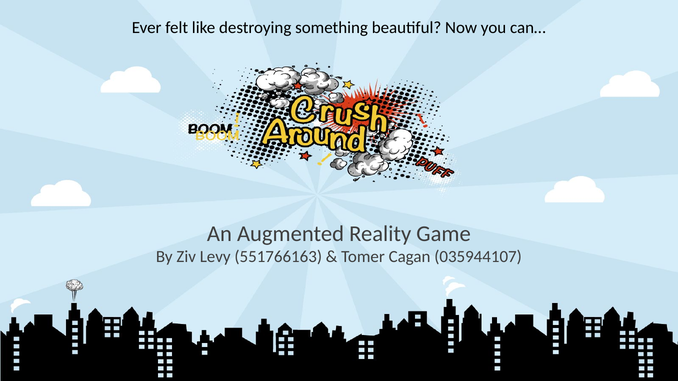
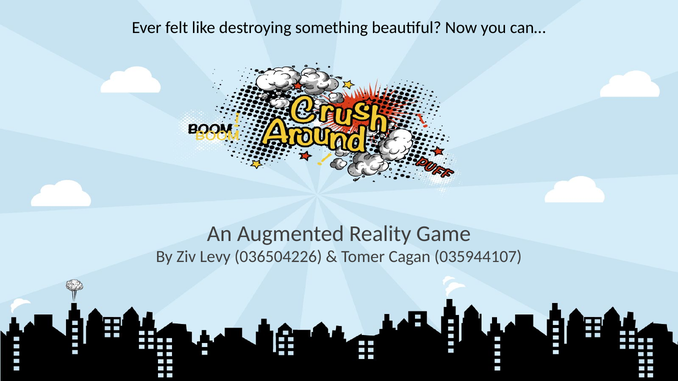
551766163: 551766163 -> 036504226
